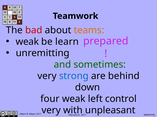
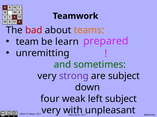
weak at (27, 42): weak -> team
strong colour: blue -> purple
are behind: behind -> subject
left control: control -> subject
